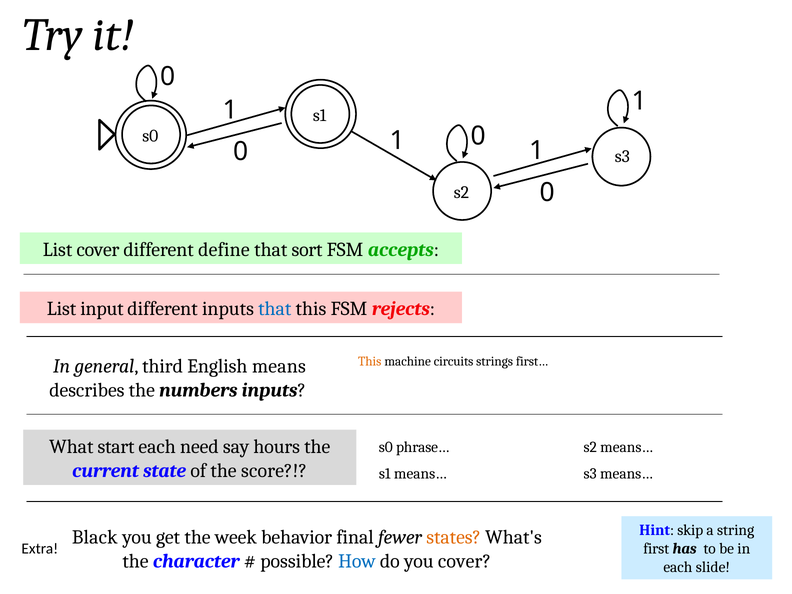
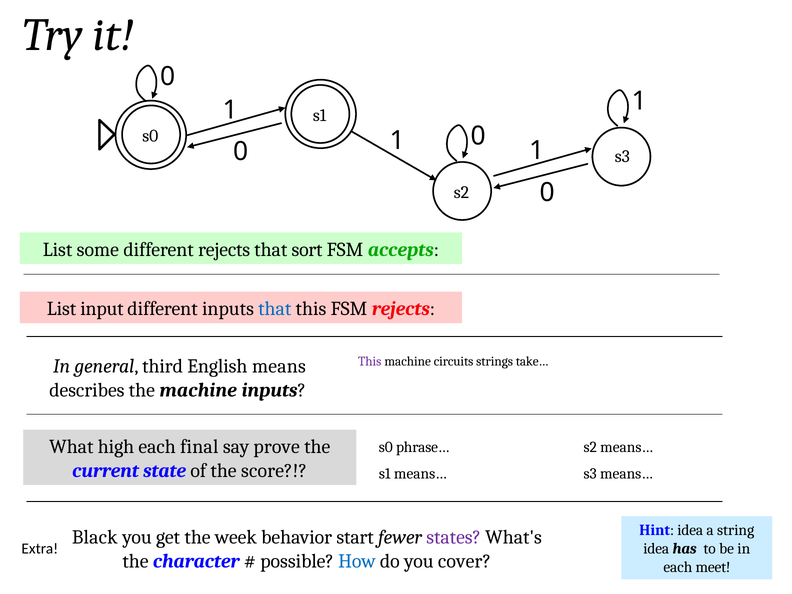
List cover: cover -> some
different define: define -> rejects
This at (370, 362) colour: orange -> purple
first…: first… -> take…
the numbers: numbers -> machine
start: start -> high
need: need -> final
hours: hours -> prove
Hint skip: skip -> idea
final: final -> start
states colour: orange -> purple
first at (656, 549): first -> idea
slide: slide -> meet
